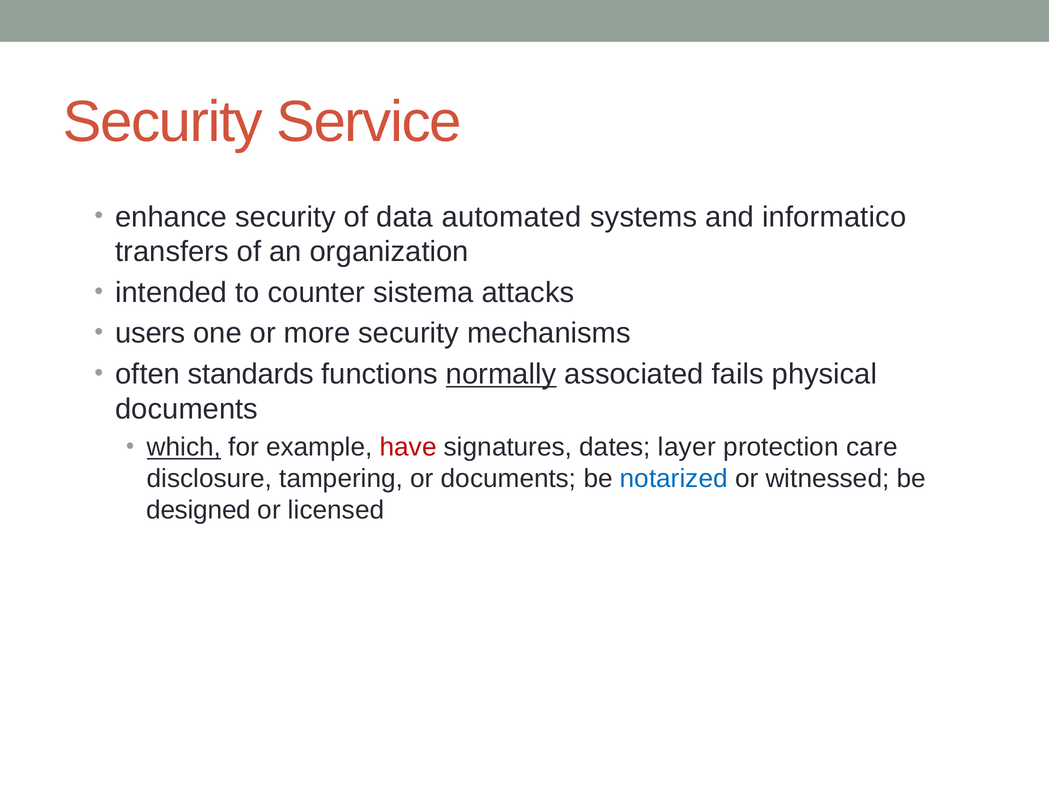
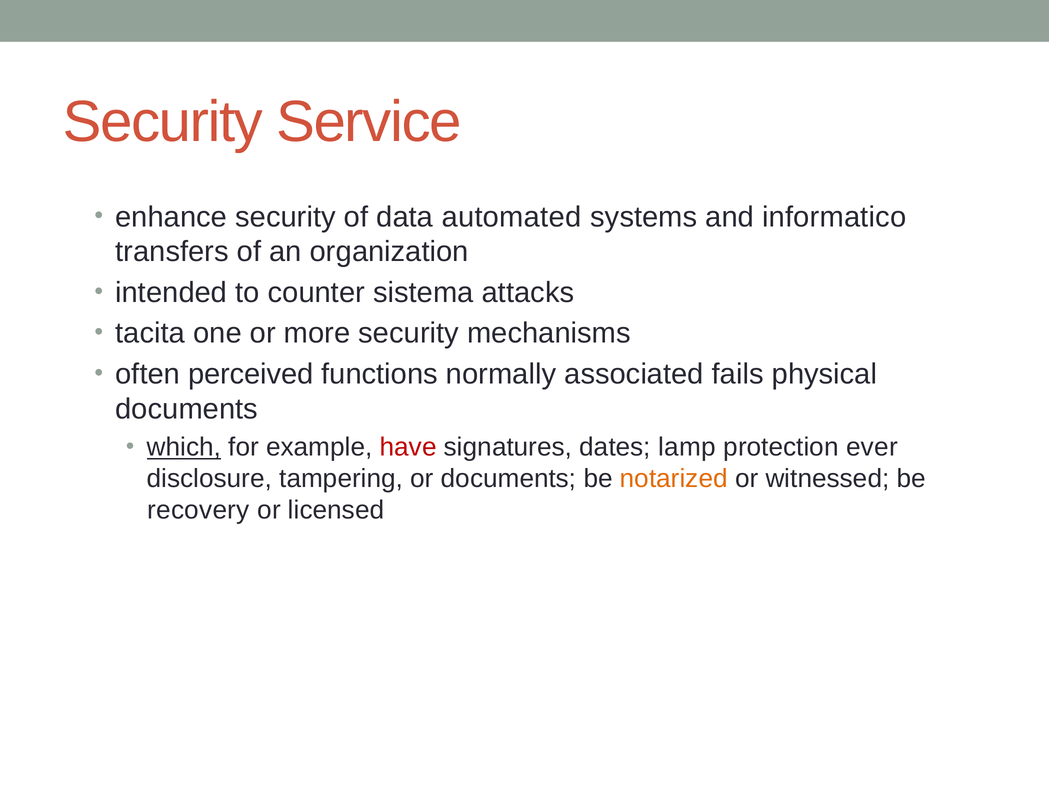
users: users -> tacita
standards: standards -> perceived
normally underline: present -> none
layer: layer -> lamp
care: care -> ever
notarized colour: blue -> orange
designed: designed -> recovery
